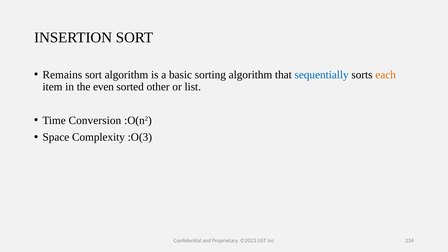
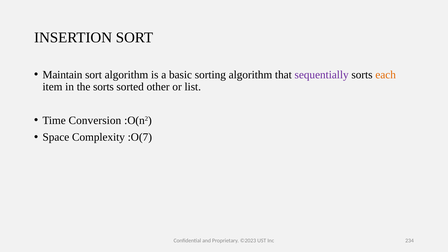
Remains: Remains -> Maintain
sequentially colour: blue -> purple
the even: even -> sorts
:O(3: :O(3 -> :O(7
